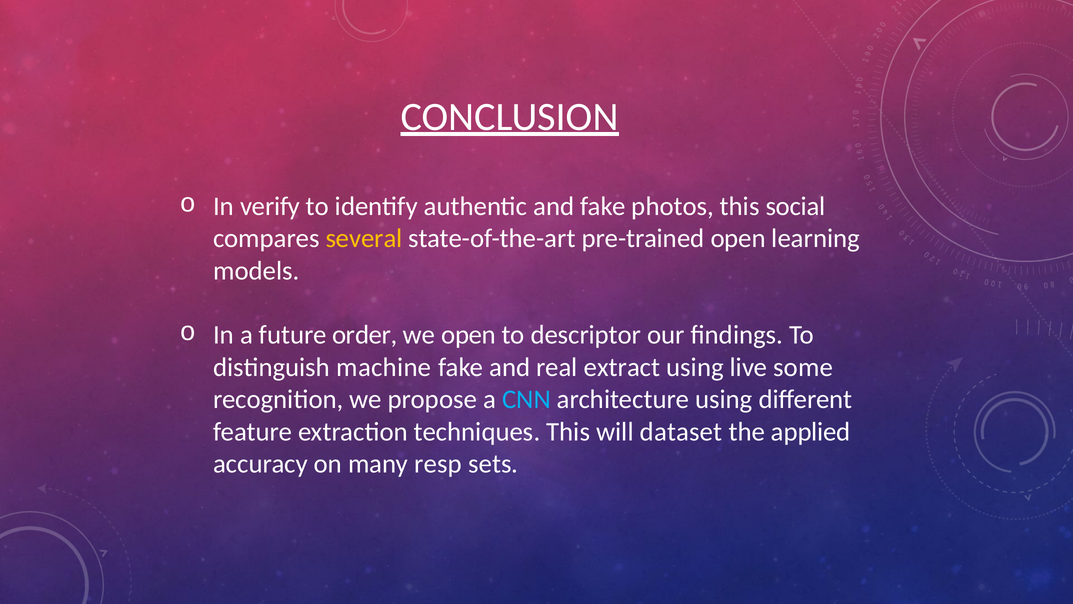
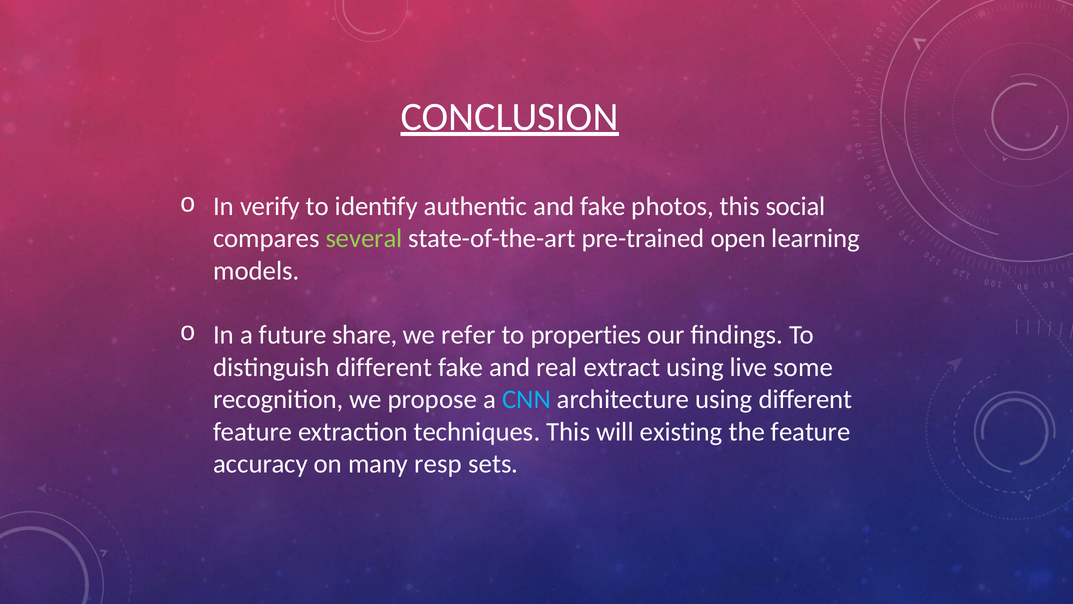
several colour: yellow -> light green
order: order -> share
we open: open -> refer
descriptor: descriptor -> properties
distinguish machine: machine -> different
dataset: dataset -> existing
the applied: applied -> feature
